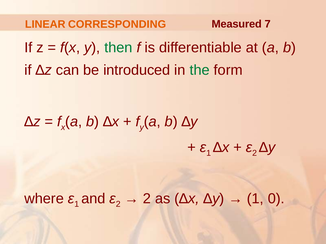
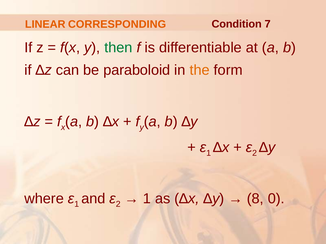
Measured: Measured -> Condition
introduced: introduced -> paraboloid
the colour: green -> orange
2 at (147, 199): 2 -> 1
1 at (255, 199): 1 -> 8
